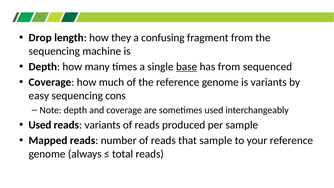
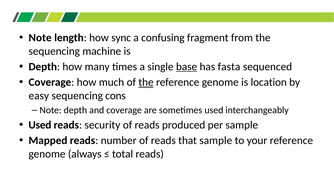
Drop at (40, 38): Drop -> Note
they: they -> sync
has from: from -> fasta
the at (146, 82) underline: none -> present
is variants: variants -> location
reads variants: variants -> security
